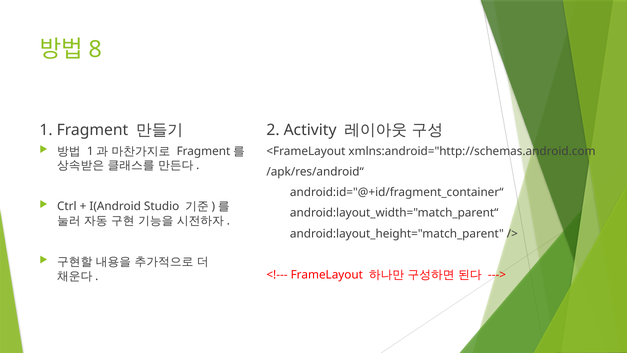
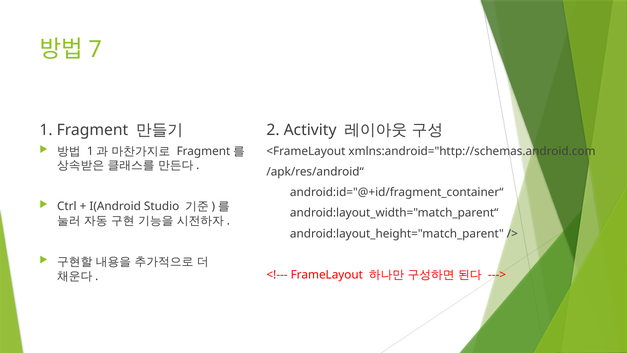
8: 8 -> 7
